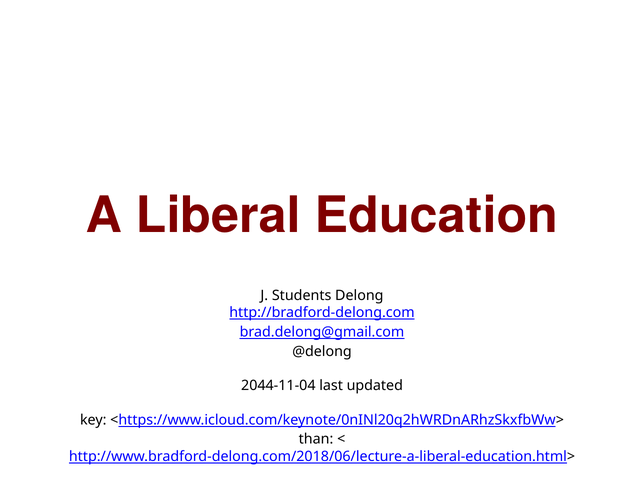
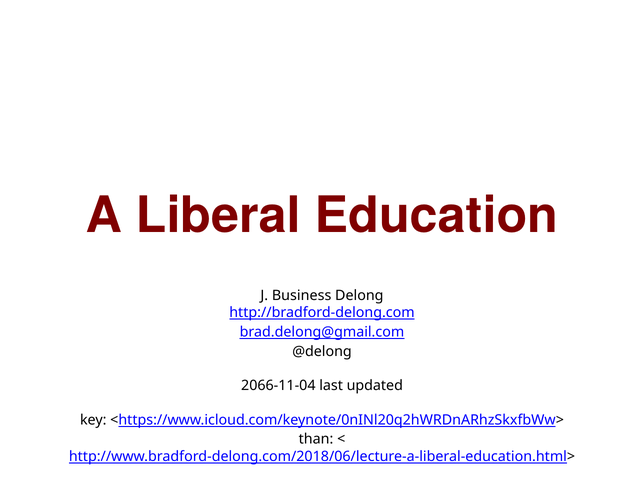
Students: Students -> Business
2044-11-04: 2044-11-04 -> 2066-11-04
